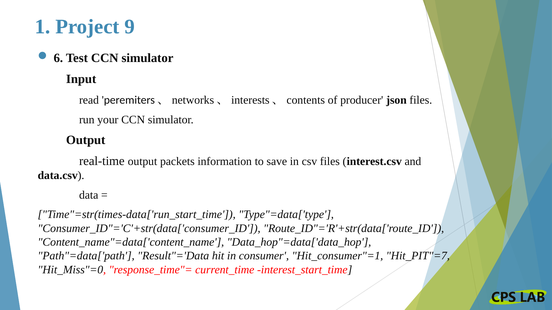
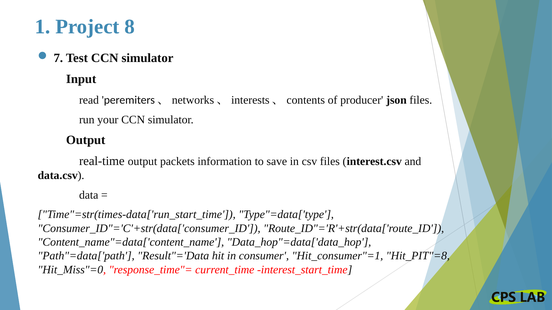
9: 9 -> 8
6: 6 -> 7
Hit_PIT"=7: Hit_PIT"=7 -> Hit_PIT"=8
